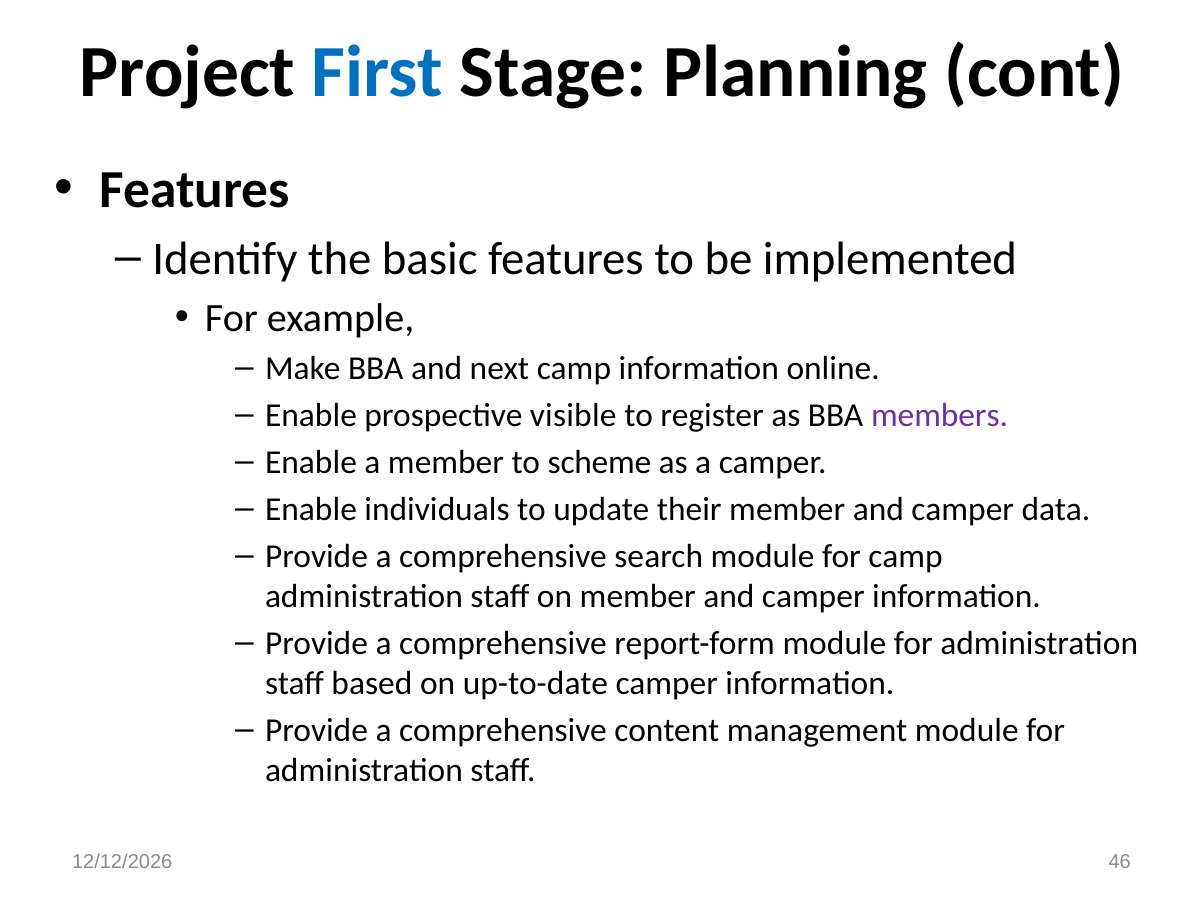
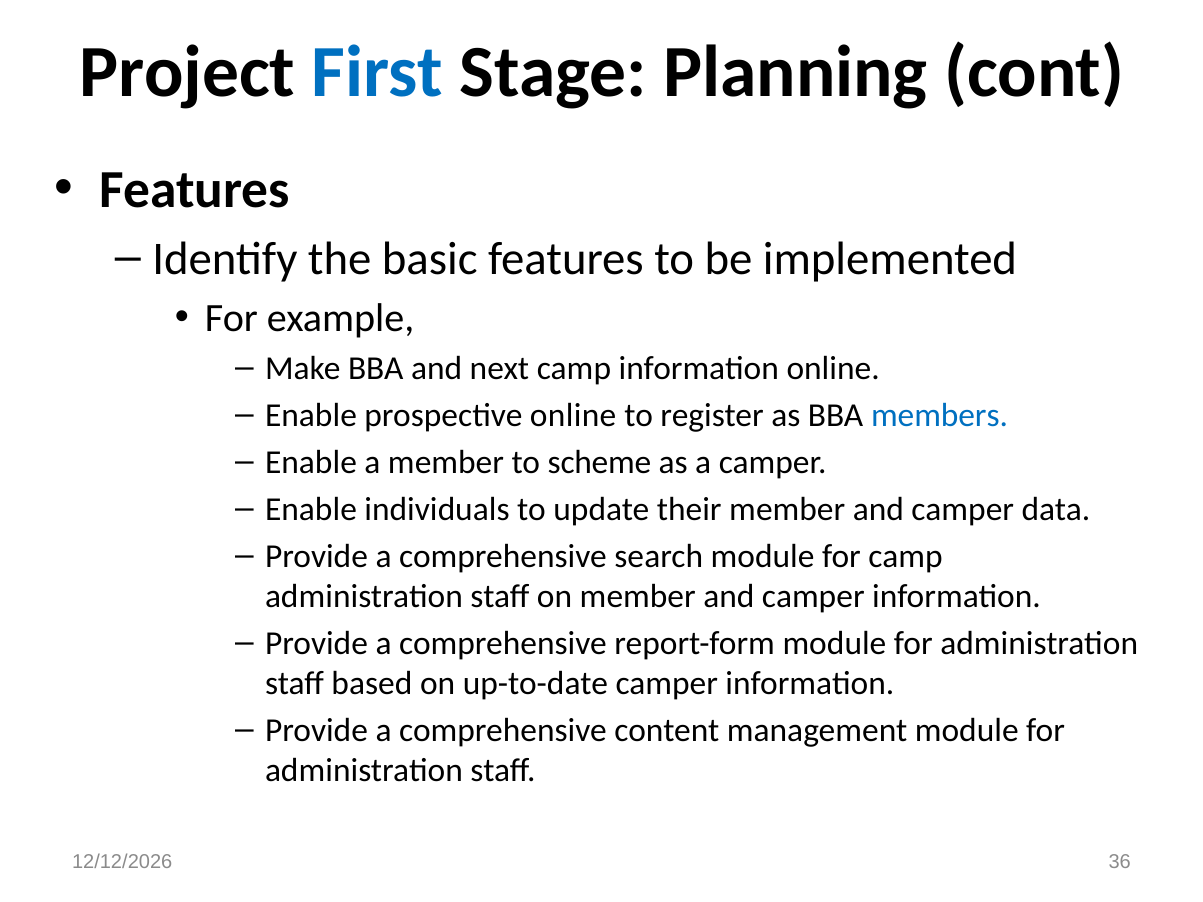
prospective visible: visible -> online
members colour: purple -> blue
46: 46 -> 36
